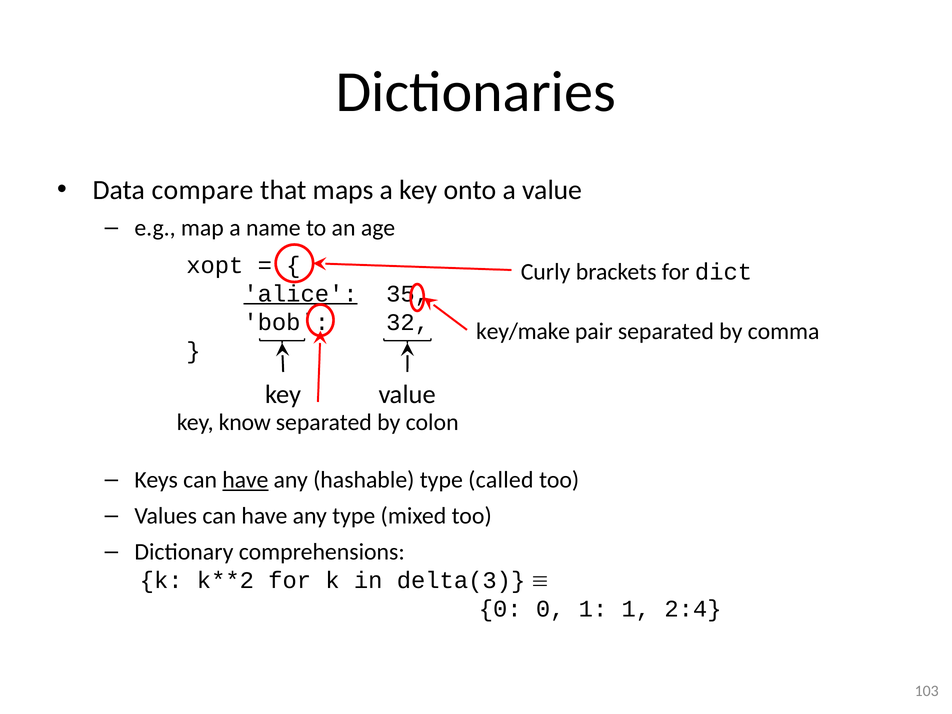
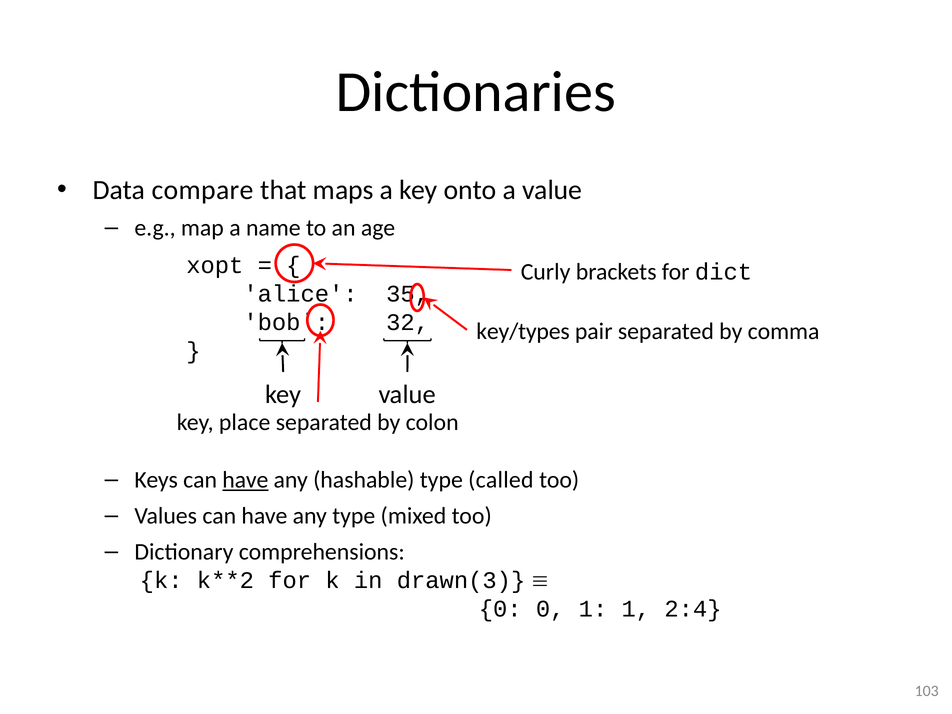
alice underline: present -> none
key/make: key/make -> key/types
know: know -> place
delta(3: delta(3 -> drawn(3
